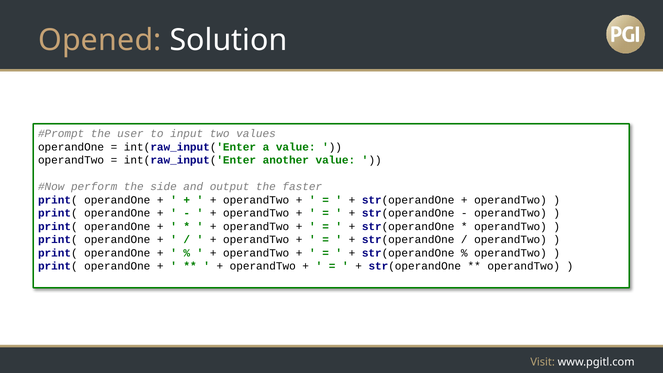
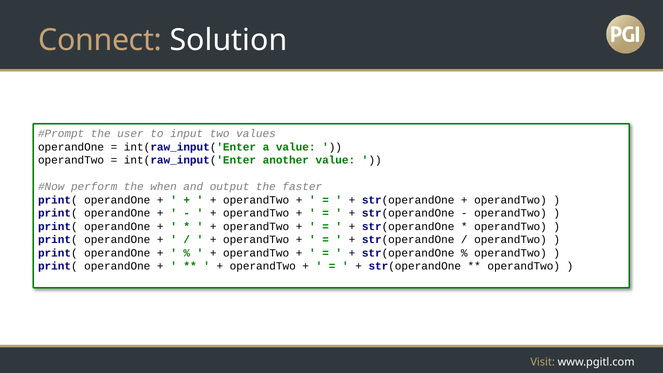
Opened: Opened -> Connect
side: side -> when
